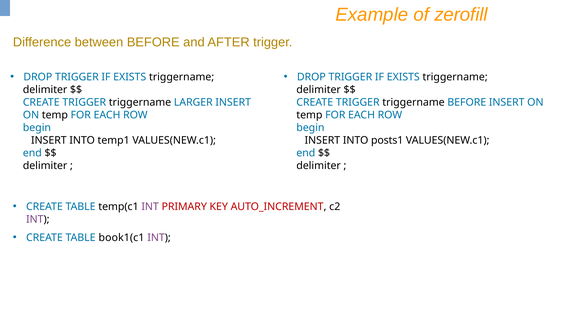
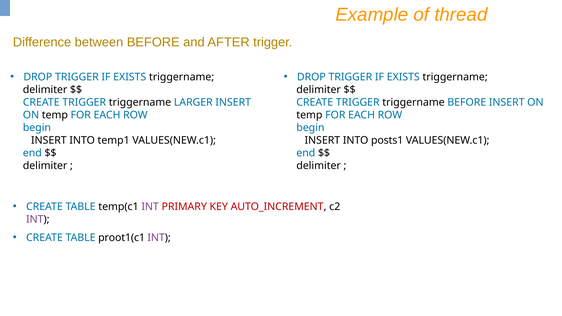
zerofill: zerofill -> thread
book1(c1: book1(c1 -> proot1(c1
